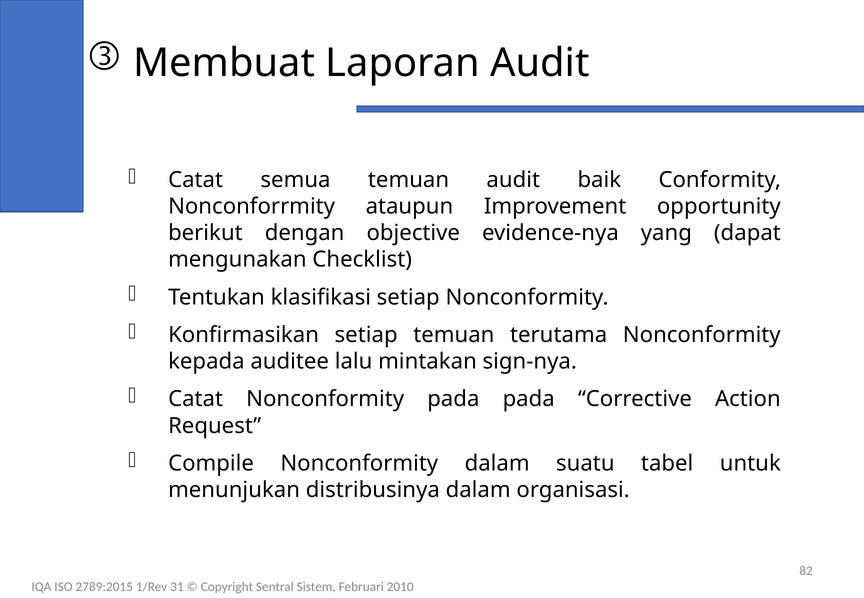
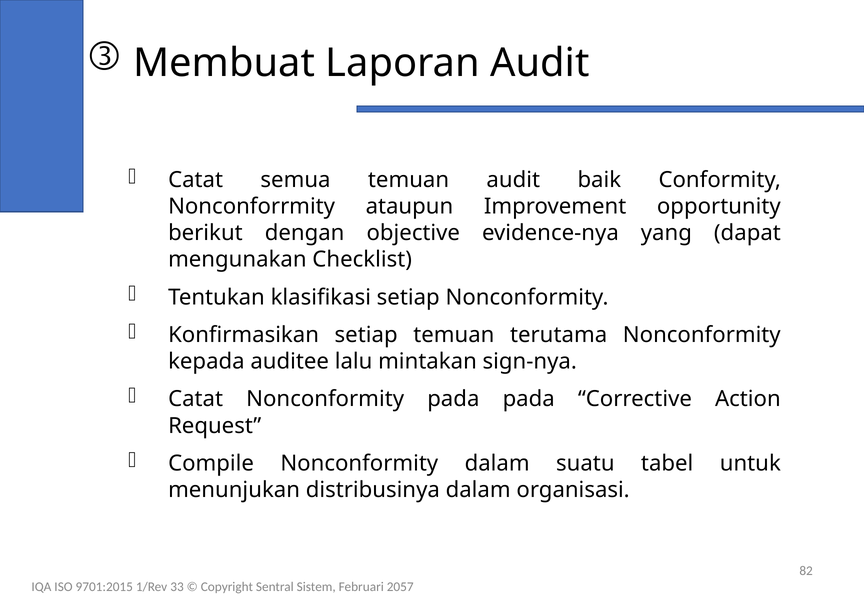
2789:2015: 2789:2015 -> 9701:2015
31: 31 -> 33
2010: 2010 -> 2057
